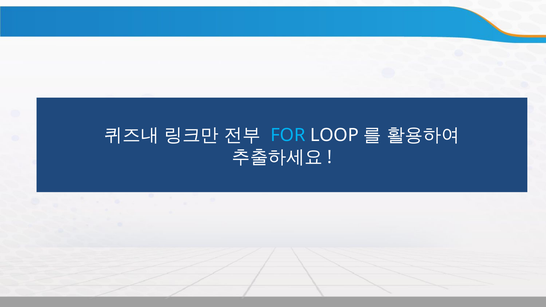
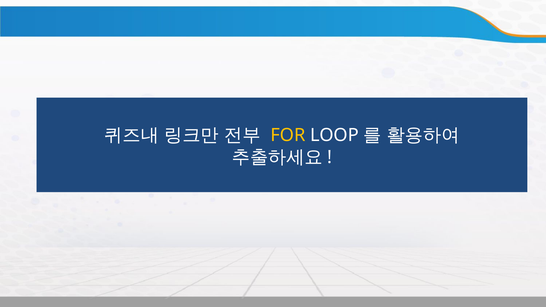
FOR colour: light blue -> yellow
